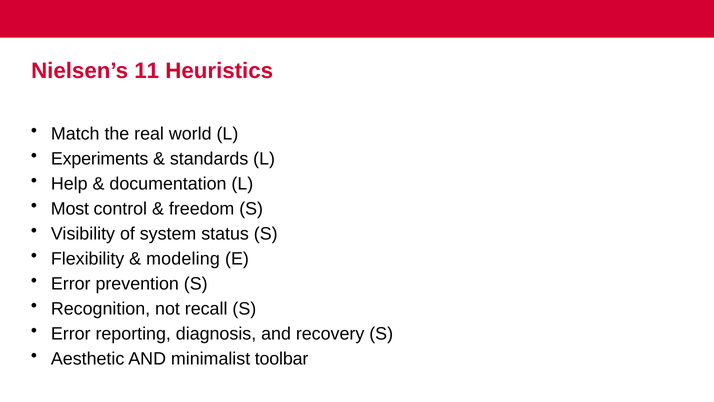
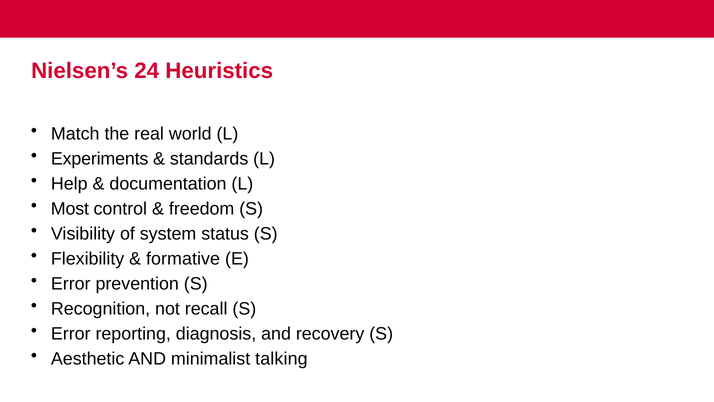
11: 11 -> 24
modeling: modeling -> formative
toolbar: toolbar -> talking
